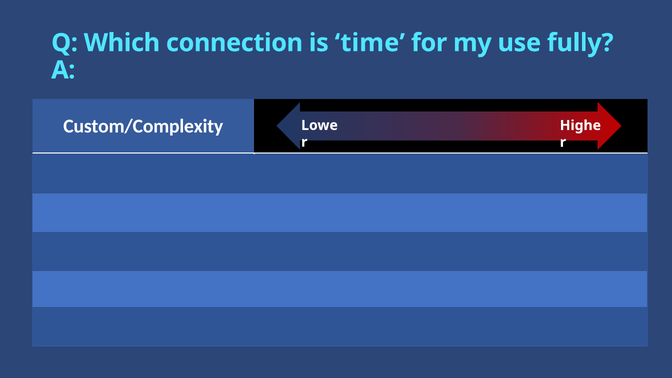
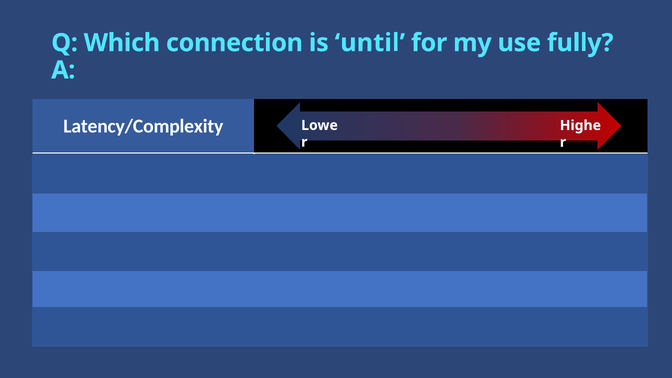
is time: time -> until
Custom/Complexity: Custom/Complexity -> Latency/Complexity
